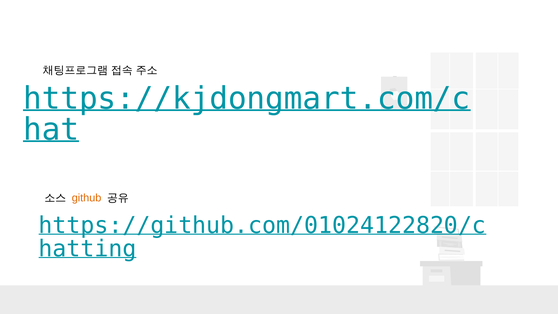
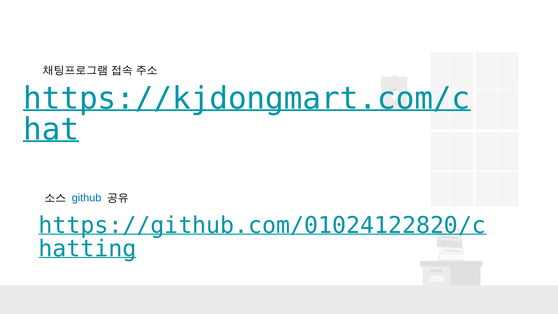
github colour: orange -> blue
